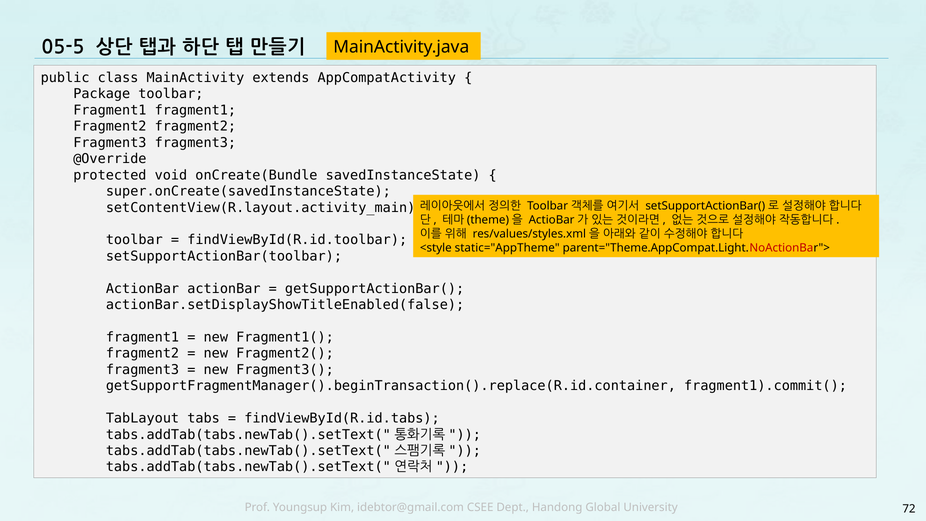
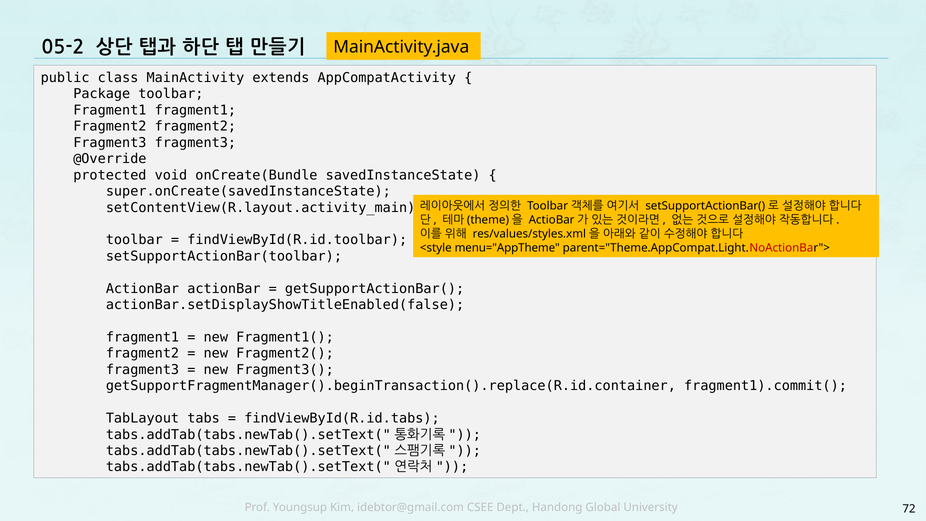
05-5: 05-5 -> 05-2
static="AppTheme: static="AppTheme -> menu="AppTheme
